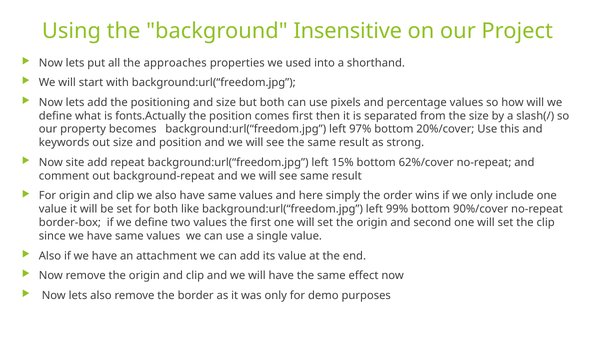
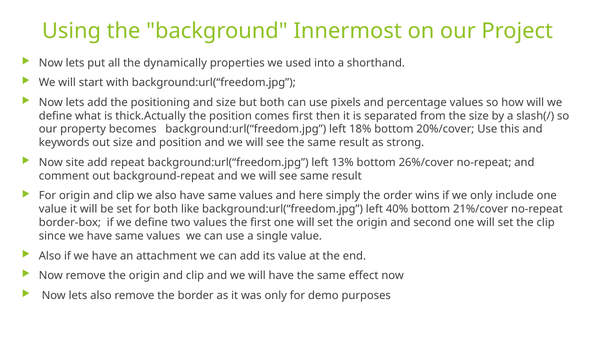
Insensitive: Insensitive -> Innermost
approaches: approaches -> dynamically
fonts.Actually: fonts.Actually -> thick.Actually
97%: 97% -> 18%
15%: 15% -> 13%
62%/cover: 62%/cover -> 26%/cover
99%: 99% -> 40%
90%/cover: 90%/cover -> 21%/cover
